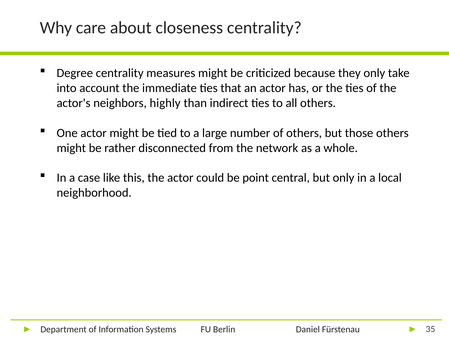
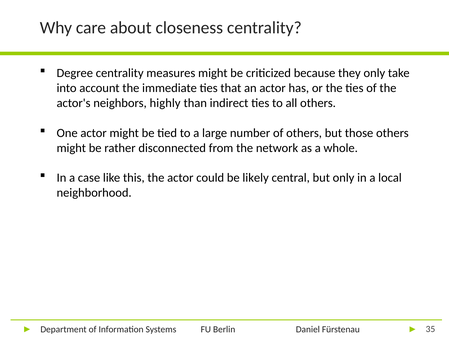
point: point -> likely
